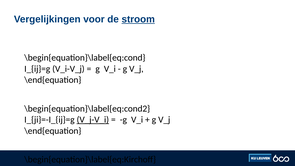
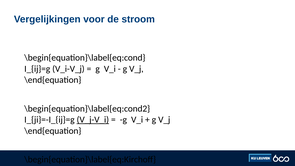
stroom underline: present -> none
